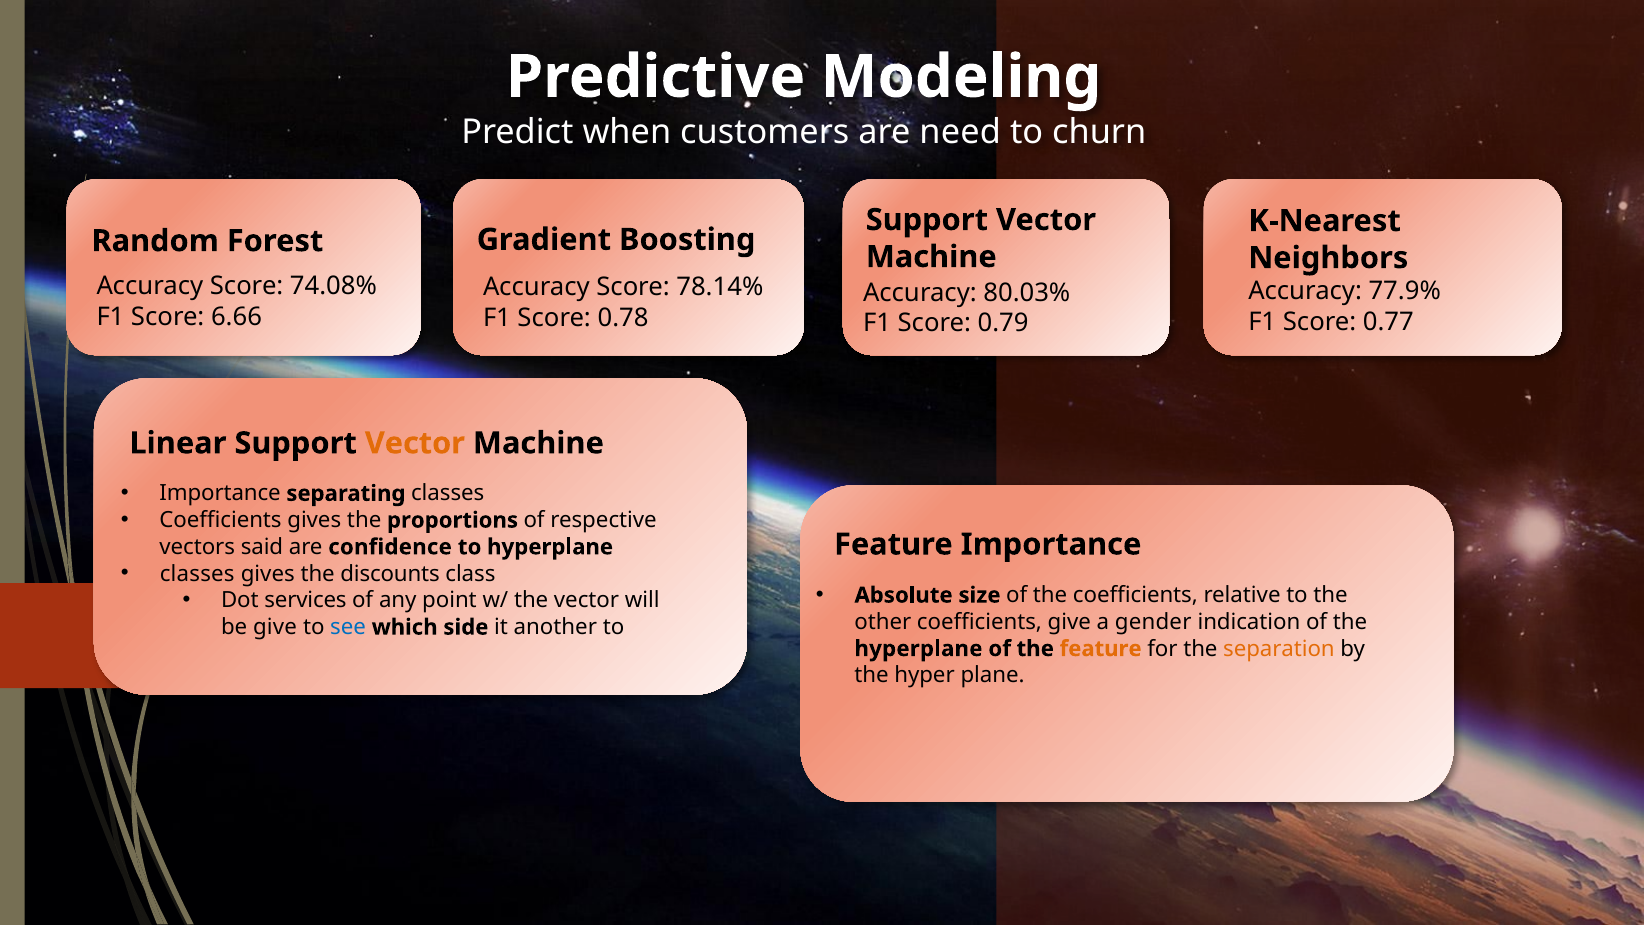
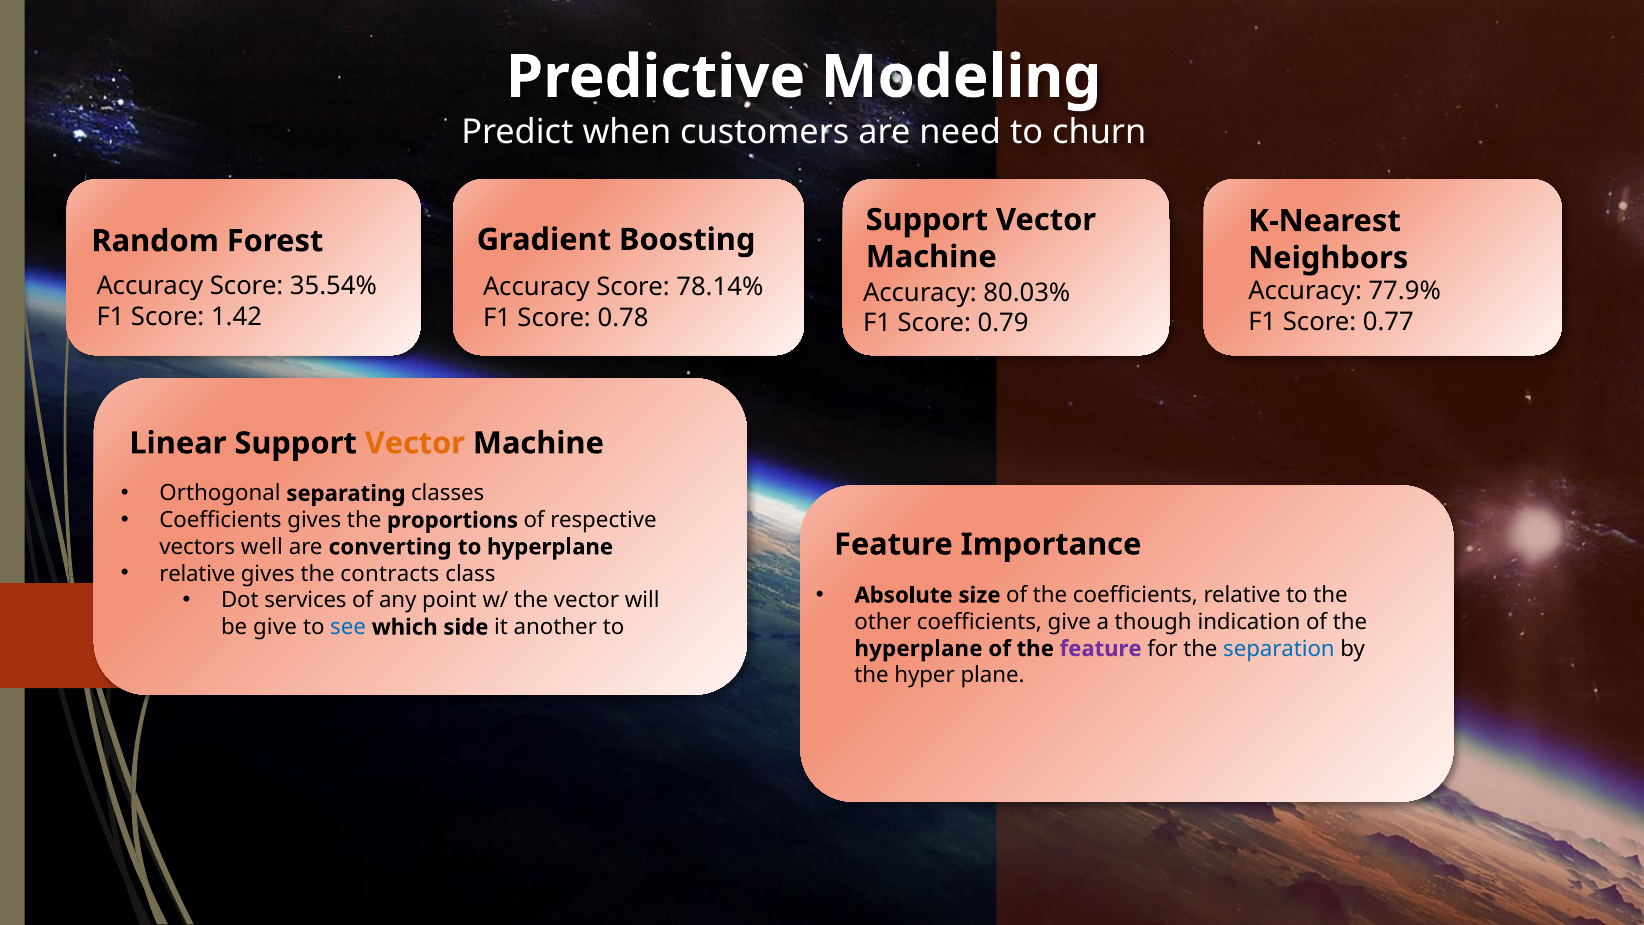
74.08%: 74.08% -> 35.54%
6.66: 6.66 -> 1.42
Importance at (220, 493): Importance -> Orthogonal
said: said -> well
confidence: confidence -> converting
classes at (197, 574): classes -> relative
discounts: discounts -> contracts
gender: gender -> though
feature at (1101, 649) colour: orange -> purple
separation colour: orange -> blue
